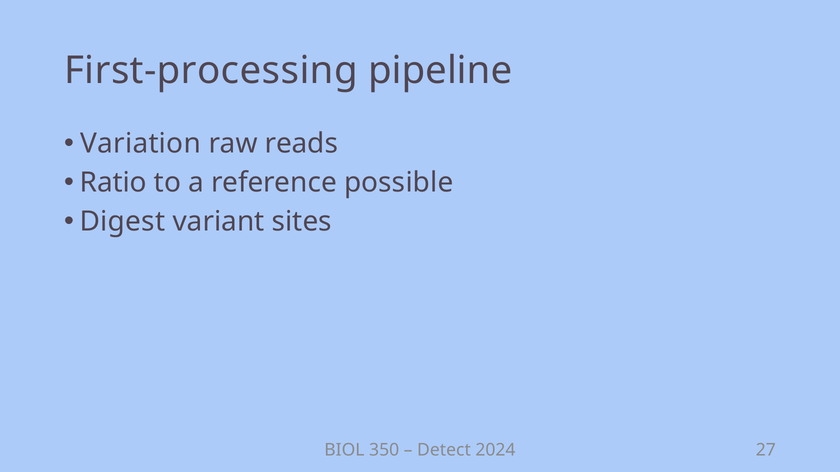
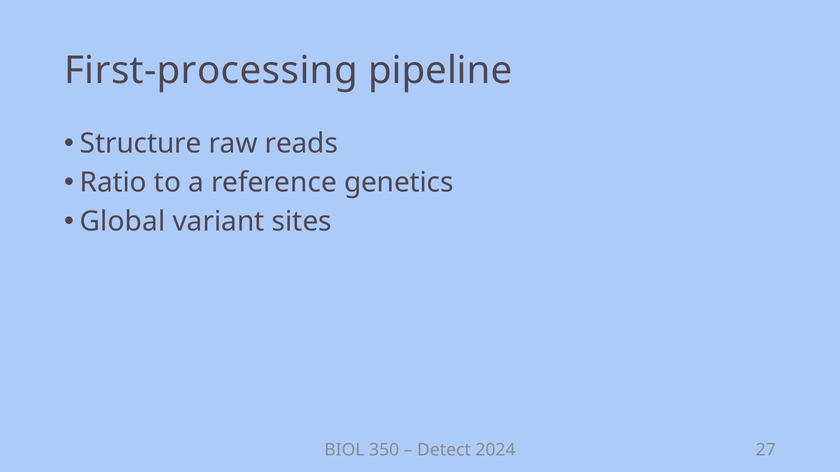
Variation: Variation -> Structure
possible: possible -> genetics
Digest: Digest -> Global
